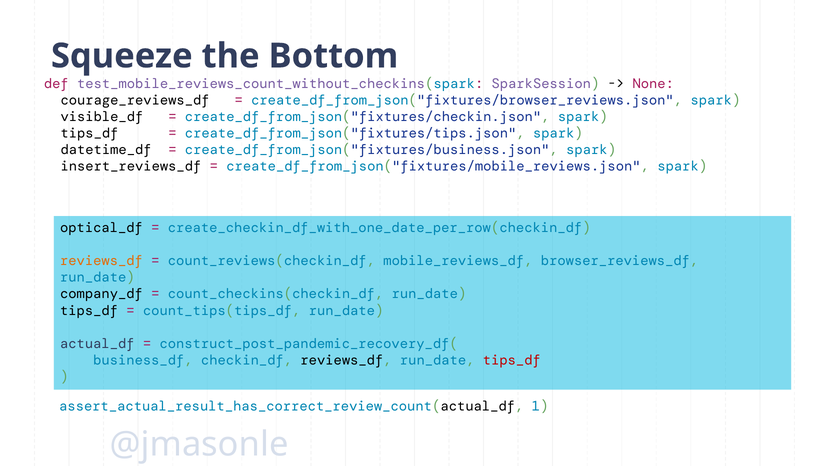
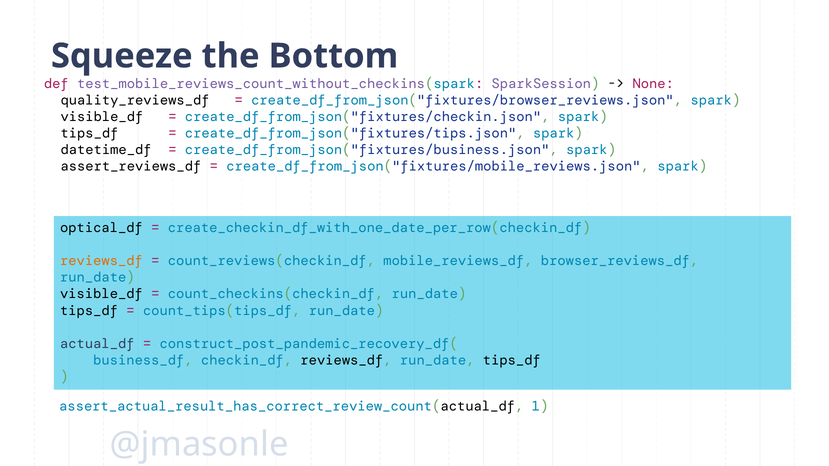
courage_reviews_df: courage_reviews_df -> quality_reviews_df
insert_reviews_df: insert_reviews_df -> assert_reviews_df
company_df at (101, 294): company_df -> visible_df
tips_df at (512, 360) colour: red -> black
